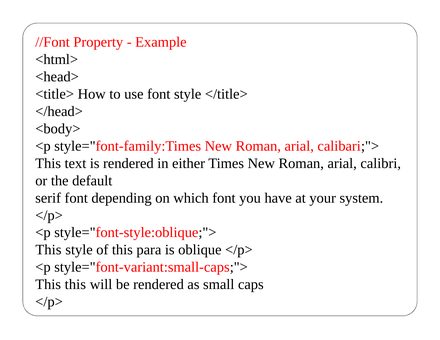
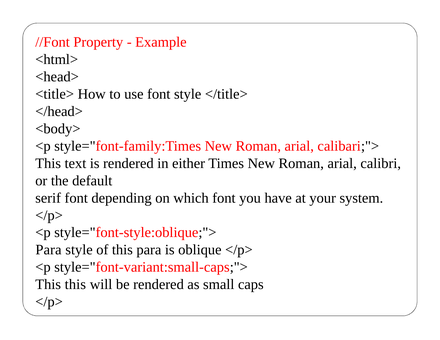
This at (48, 250): This -> Para
